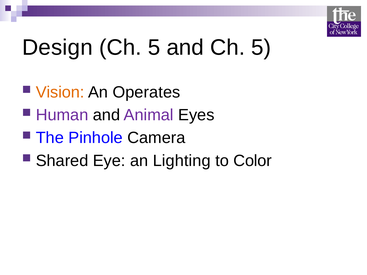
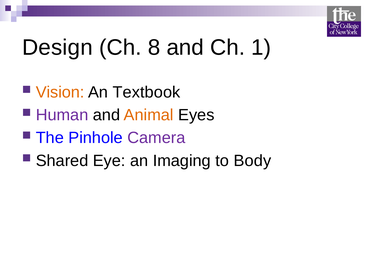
5 at (154, 47): 5 -> 8
and Ch 5: 5 -> 1
Operates: Operates -> Textbook
Animal colour: purple -> orange
Camera colour: black -> purple
Lighting: Lighting -> Imaging
Color: Color -> Body
